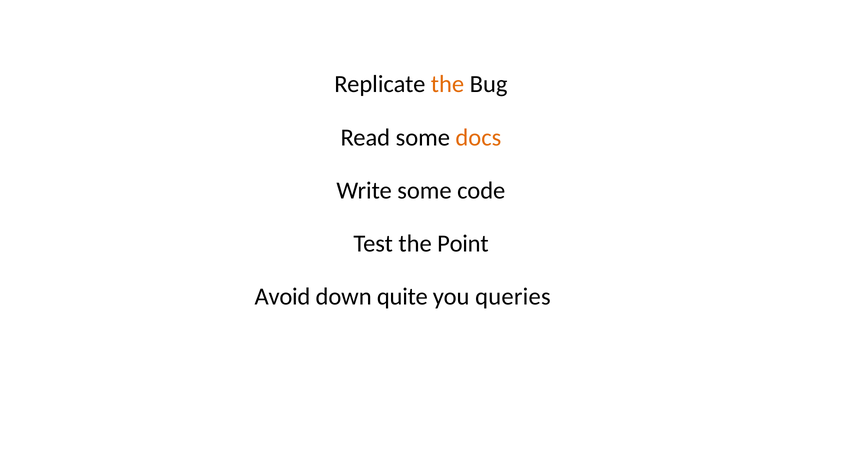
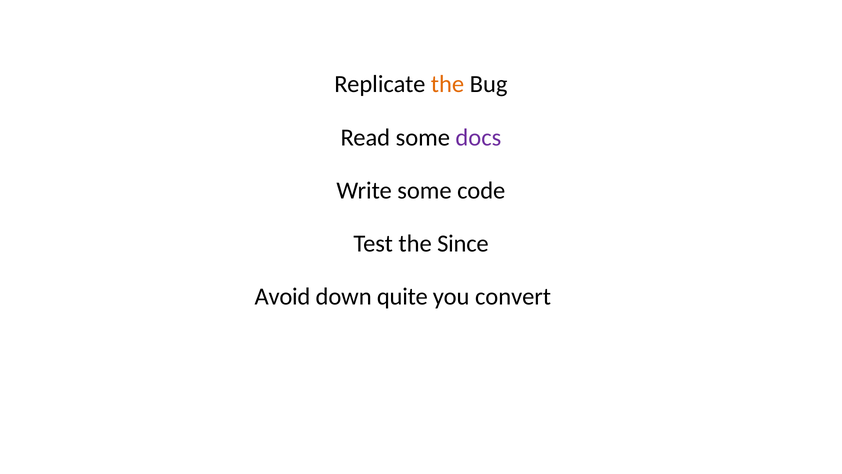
docs colour: orange -> purple
Point: Point -> Since
queries: queries -> convert
